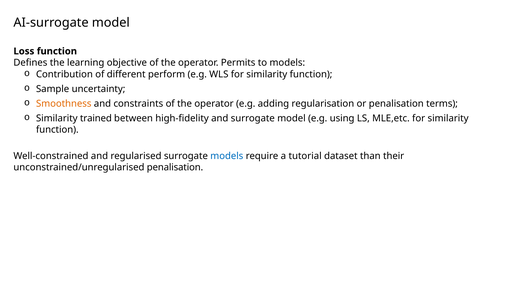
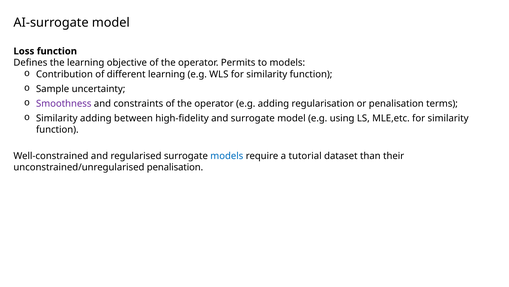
different perform: perform -> learning
Smoothness colour: orange -> purple
Similarity trained: trained -> adding
